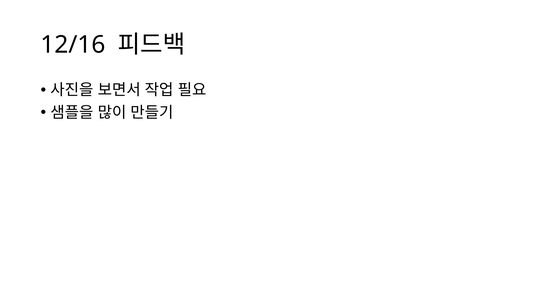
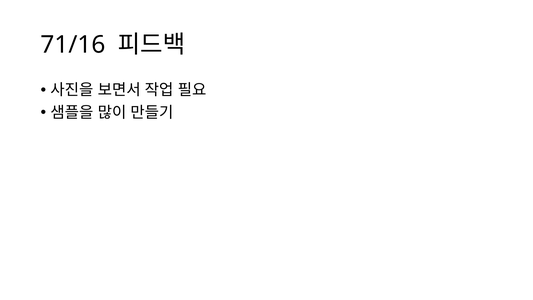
12/16: 12/16 -> 71/16
